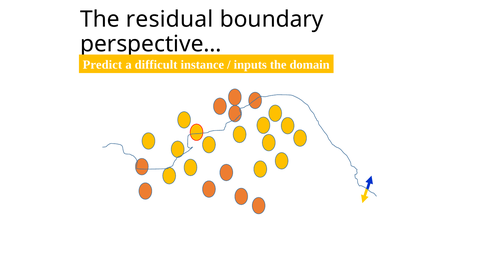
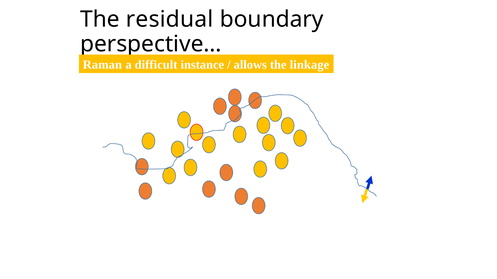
Predict: Predict -> Raman
inputs: inputs -> allows
domain: domain -> linkage
